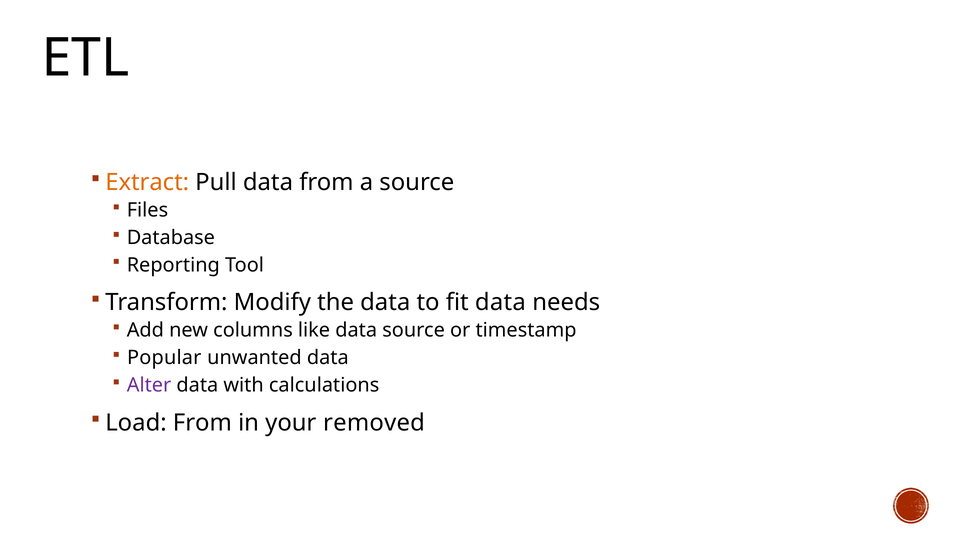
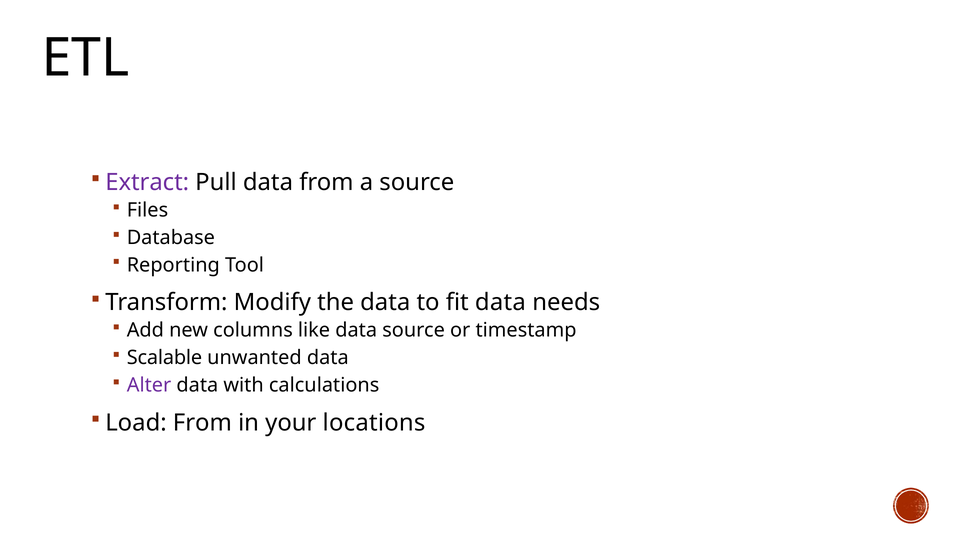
Extract colour: orange -> purple
Popular: Popular -> Scalable
removed: removed -> locations
